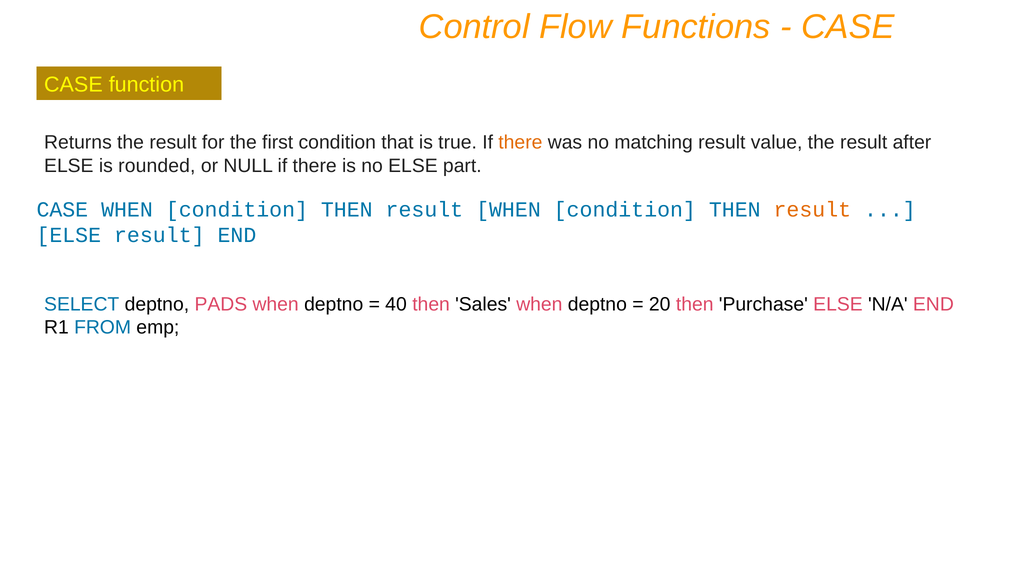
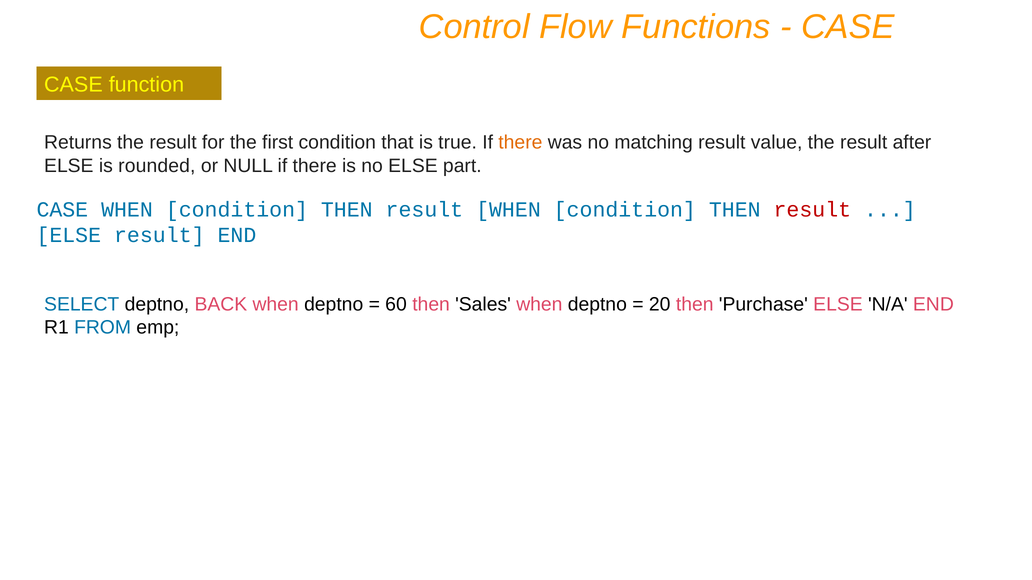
result at (812, 210) colour: orange -> red
PADS: PADS -> BACK
40: 40 -> 60
